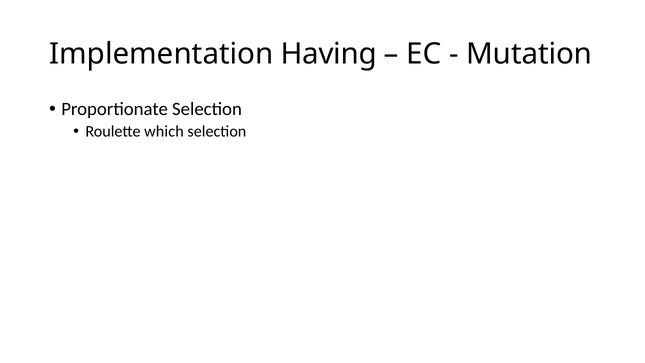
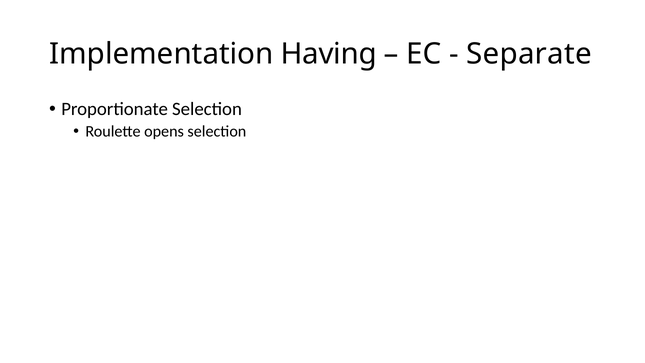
Mutation: Mutation -> Separate
which: which -> opens
